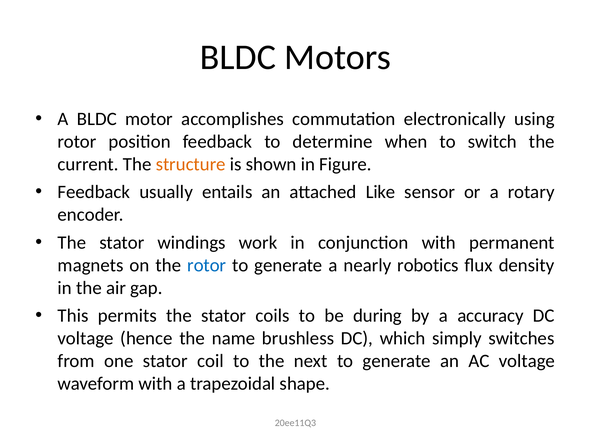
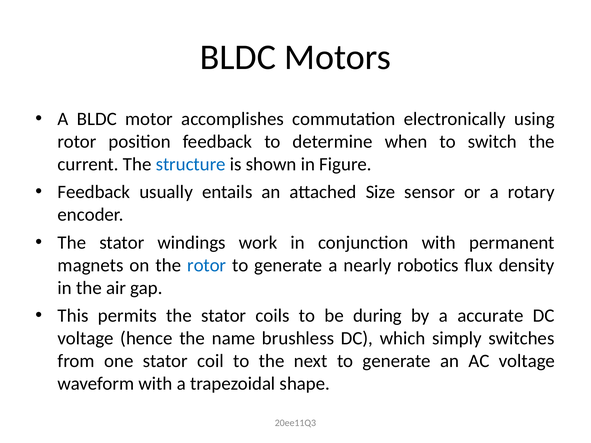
structure colour: orange -> blue
Like: Like -> Size
accuracy: accuracy -> accurate
